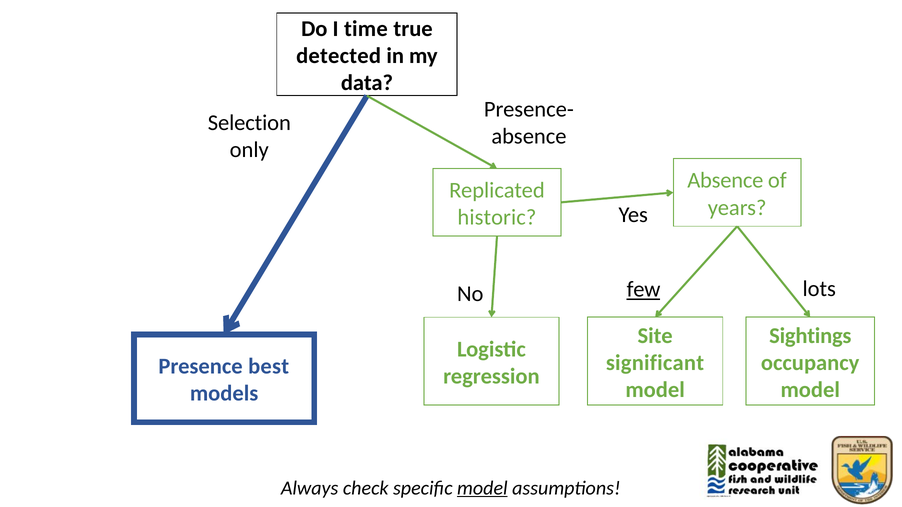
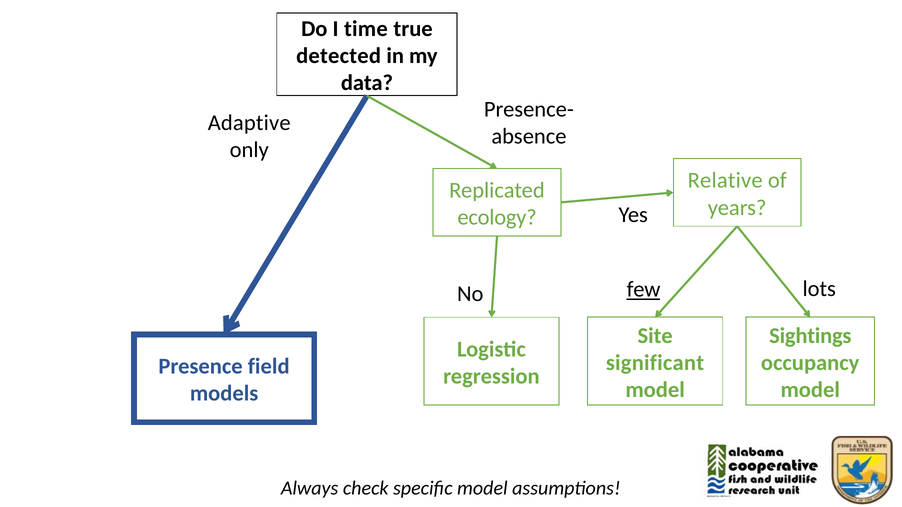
Selection: Selection -> Adaptive
Absence at (725, 181): Absence -> Relative
historic: historic -> ecology
best: best -> field
model at (482, 488) underline: present -> none
